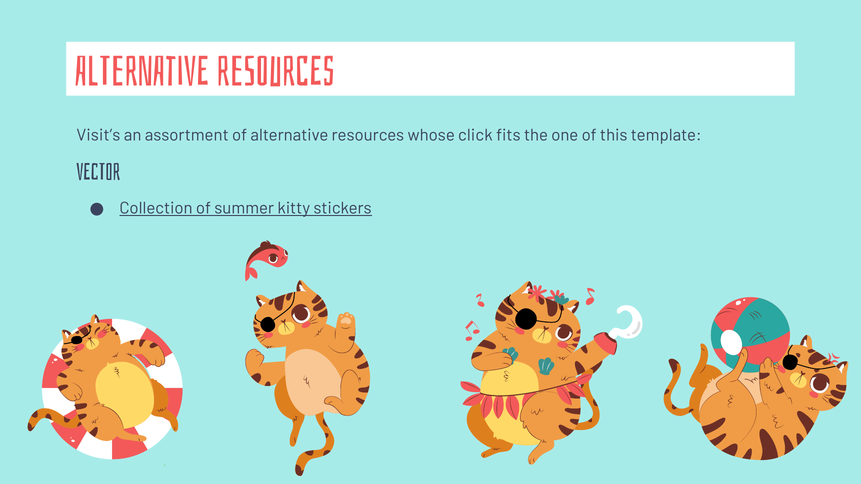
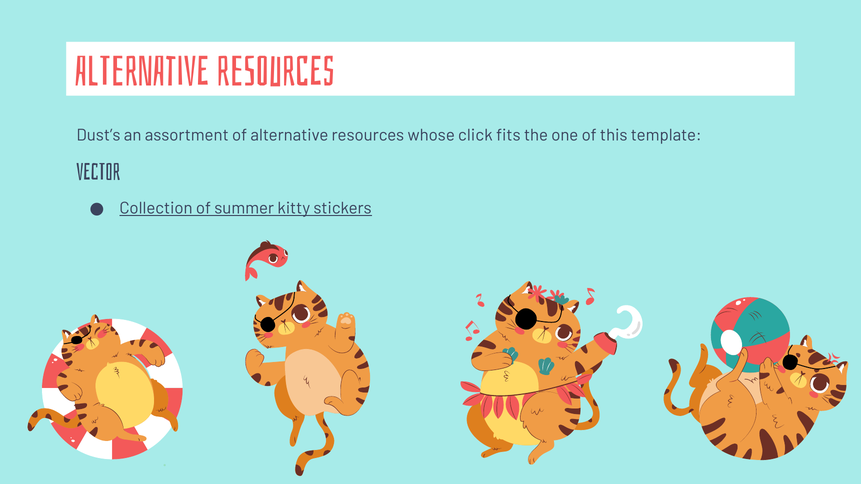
Visit’s: Visit’s -> Dust’s
